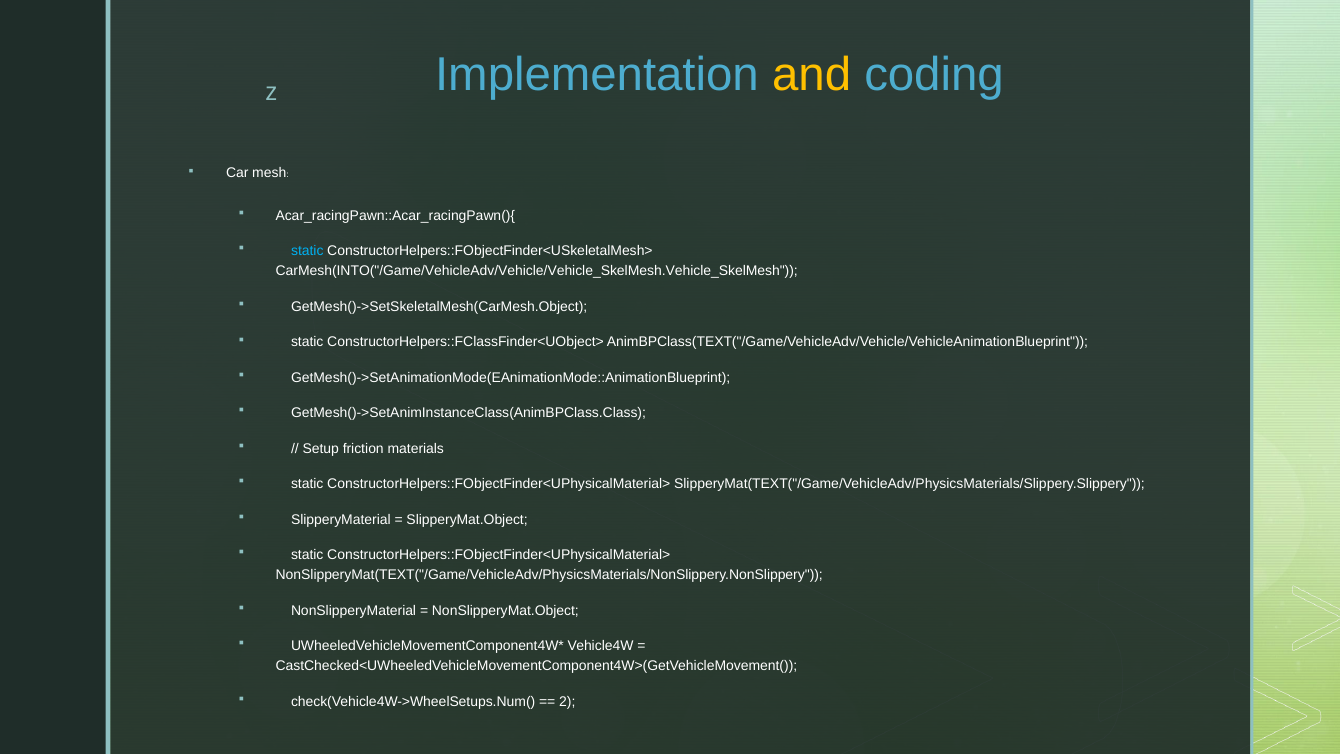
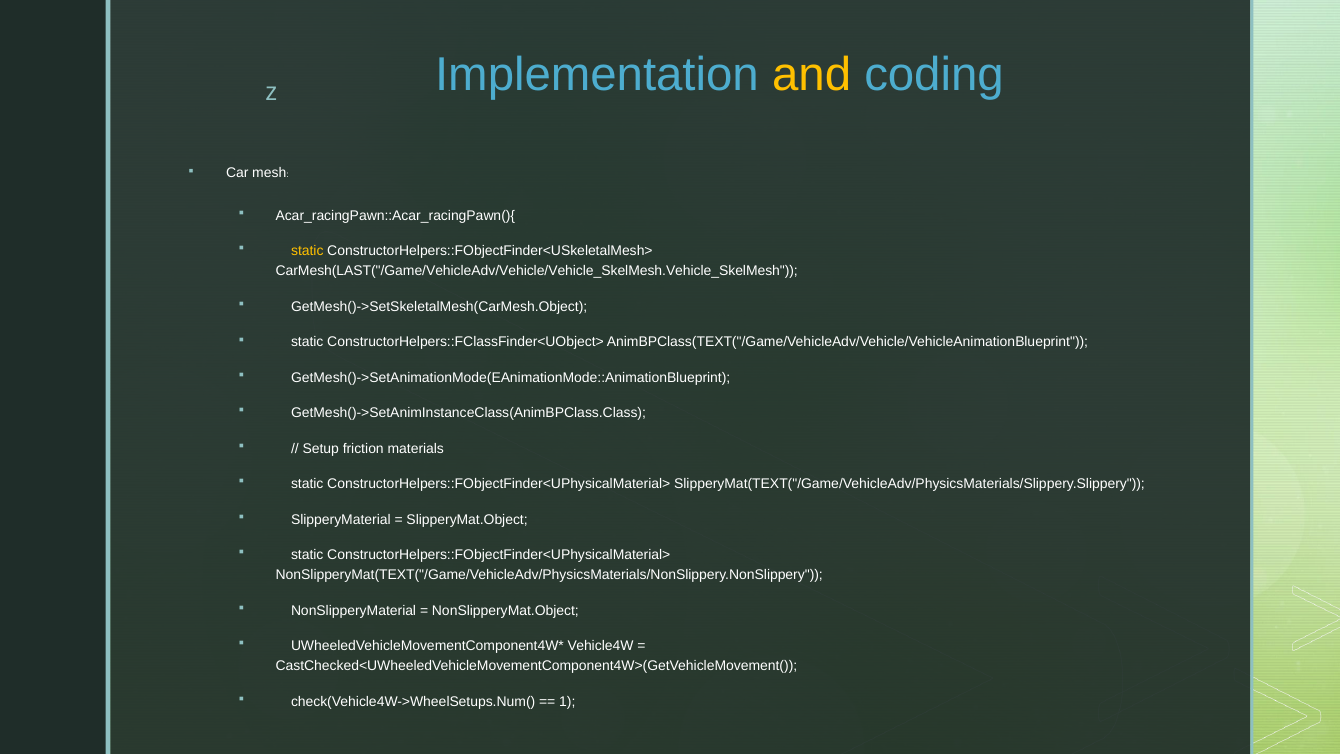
static at (307, 251) colour: light blue -> yellow
CarMesh(INTO("/Game/VehicleAdv/Vehicle/Vehicle_SkelMesh.Vehicle_SkelMesh: CarMesh(INTO("/Game/VehicleAdv/Vehicle/Vehicle_SkelMesh.Vehicle_SkelMesh -> CarMesh(LAST("/Game/VehicleAdv/Vehicle/Vehicle_SkelMesh.Vehicle_SkelMesh
2: 2 -> 1
